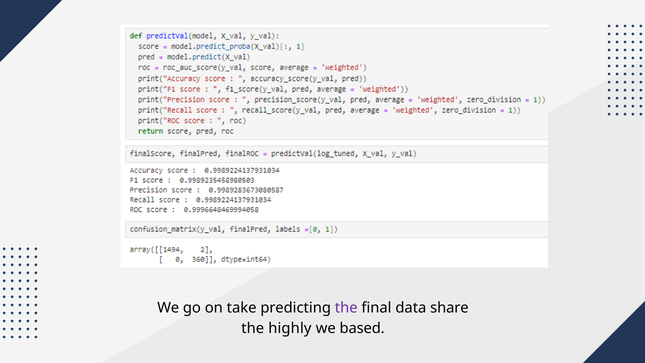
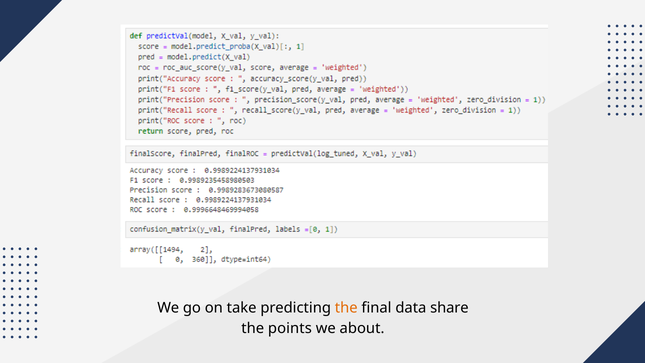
the at (346, 308) colour: purple -> orange
highly: highly -> points
based: based -> about
